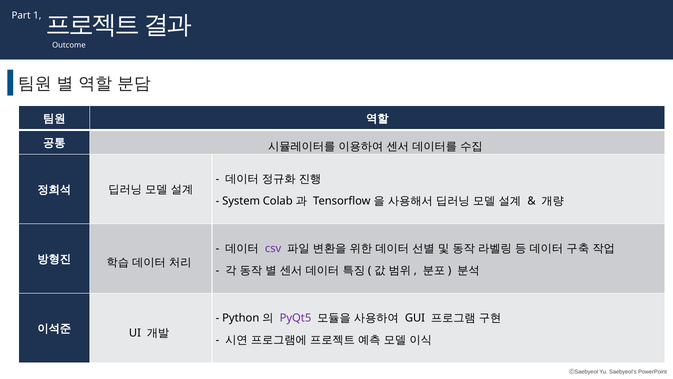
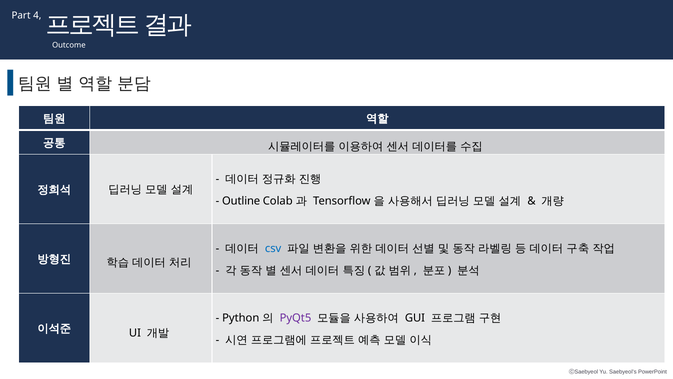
1: 1 -> 4
System: System -> Outline
csv colour: purple -> blue
